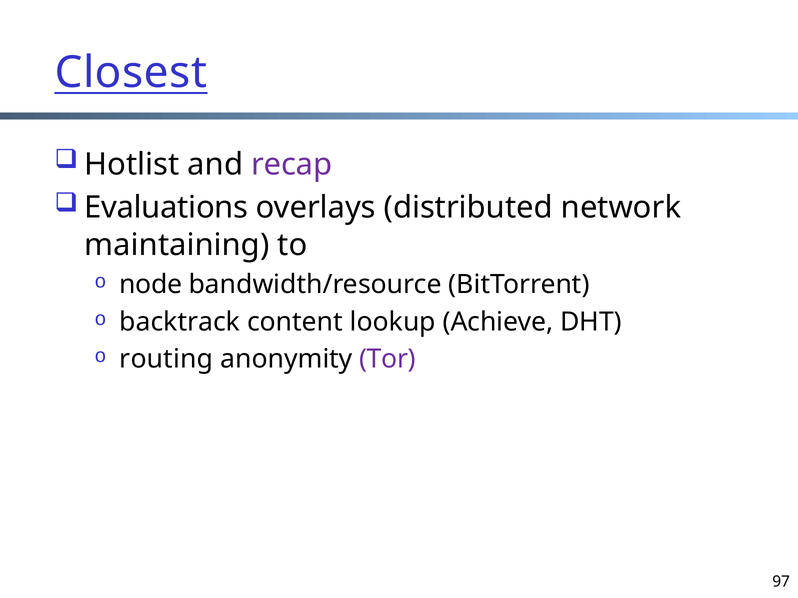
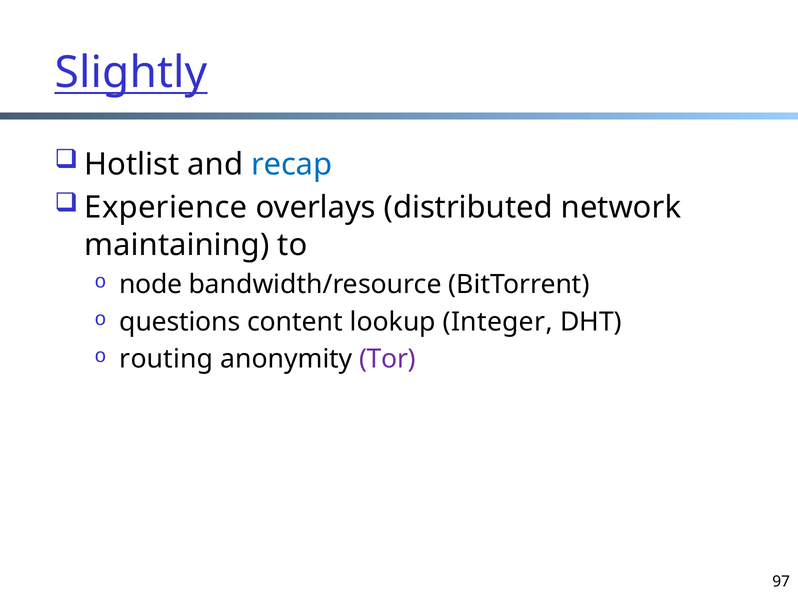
Closest: Closest -> Slightly
recap colour: purple -> blue
Evaluations: Evaluations -> Experience
backtrack: backtrack -> questions
Achieve: Achieve -> Integer
